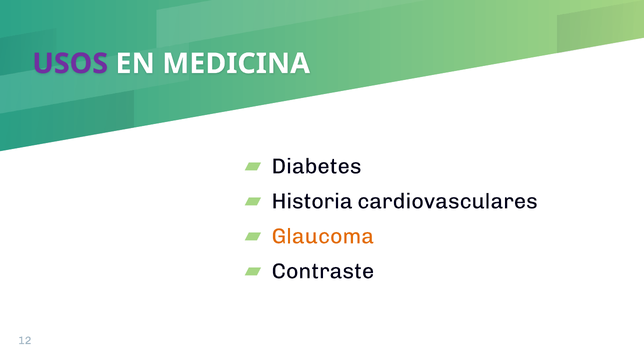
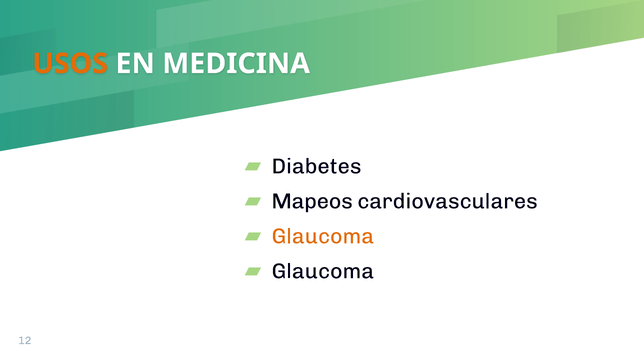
USOS colour: purple -> orange
Historia: Historia -> Mapeos
Contraste at (323, 271): Contraste -> Glaucoma
